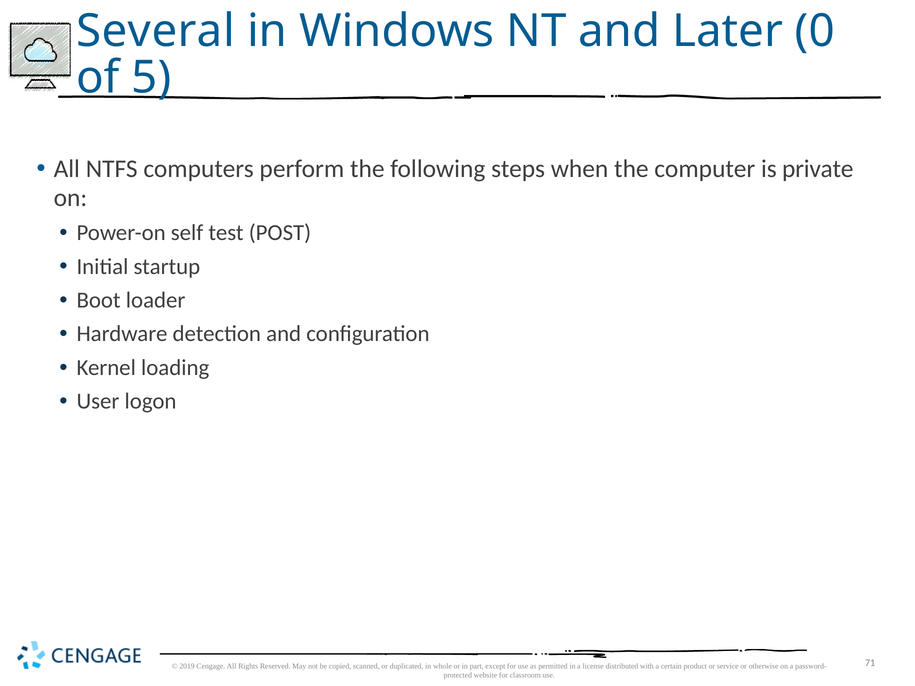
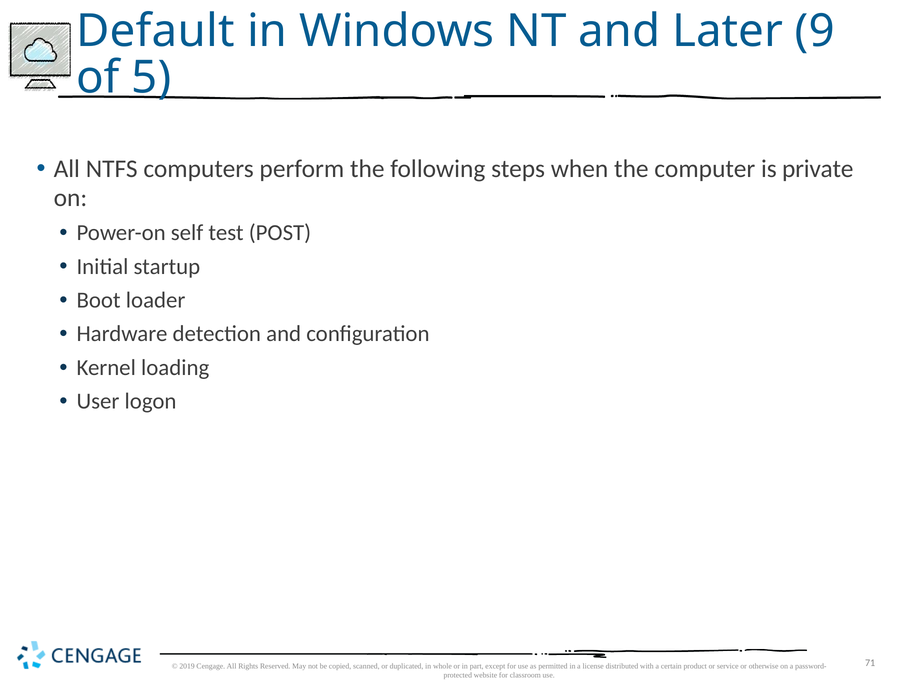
Several: Several -> Default
0: 0 -> 9
